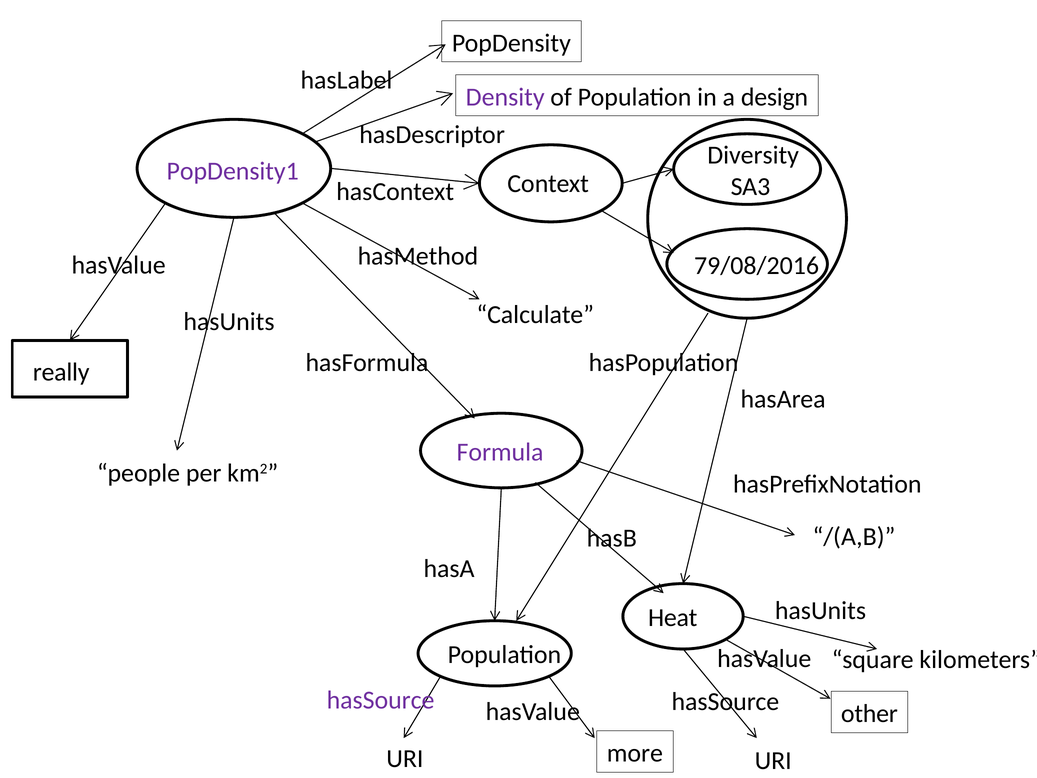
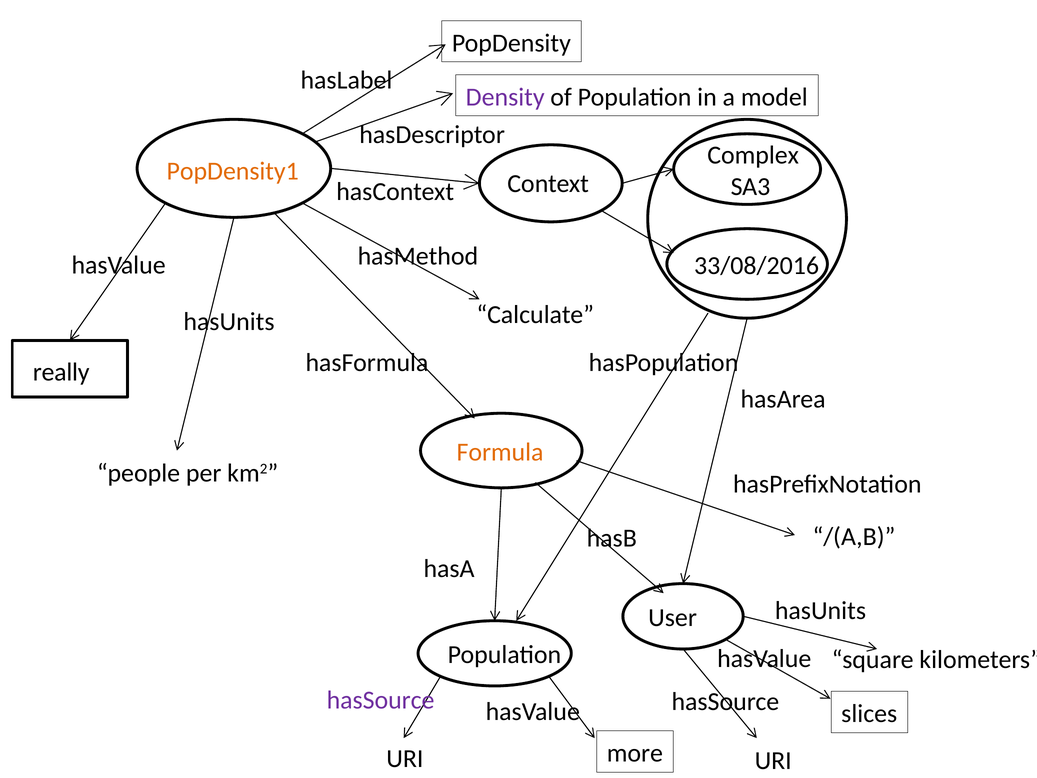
design: design -> model
Diversity: Diversity -> Complex
PopDensity1 colour: purple -> orange
79/08/2016: 79/08/2016 -> 33/08/2016
Formula colour: purple -> orange
Heat: Heat -> User
other: other -> slices
